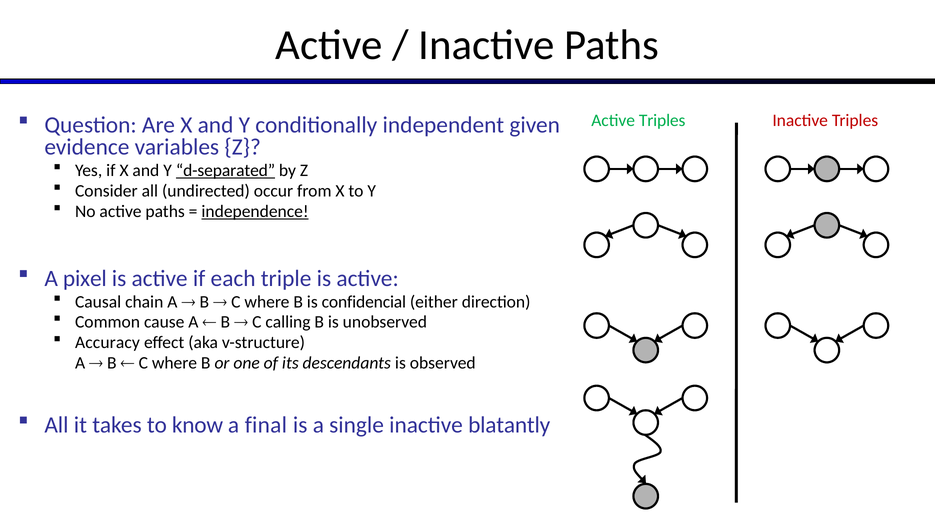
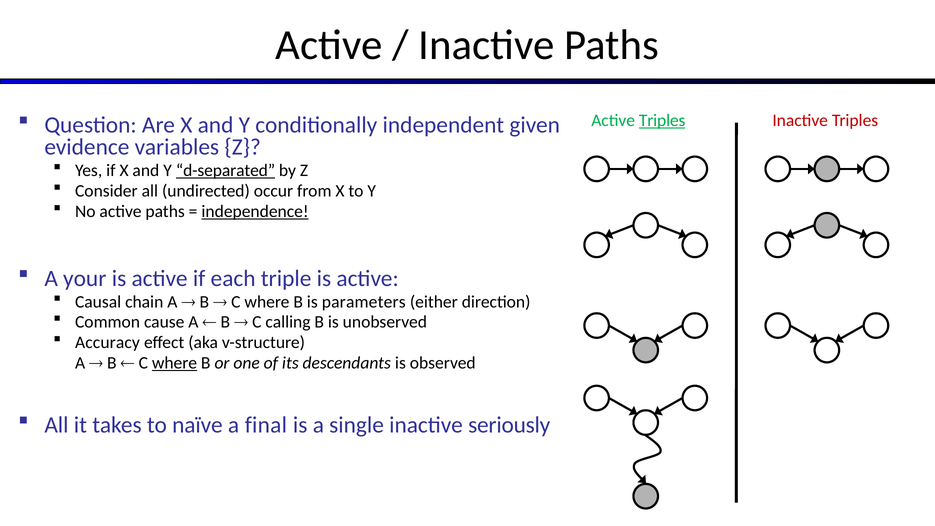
Triples at (662, 120) underline: none -> present
pixel: pixel -> your
confidencial: confidencial -> parameters
where at (174, 363) underline: none -> present
know: know -> naïve
blatantly: blatantly -> seriously
